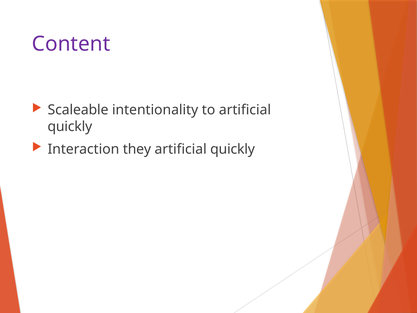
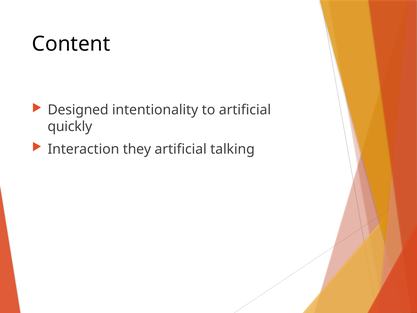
Content colour: purple -> black
Scaleable: Scaleable -> Designed
quickly at (233, 149): quickly -> talking
